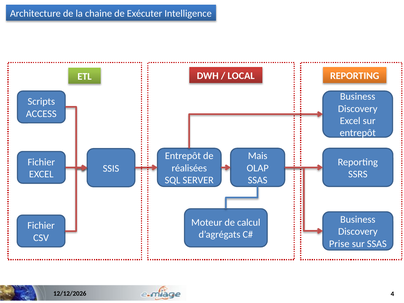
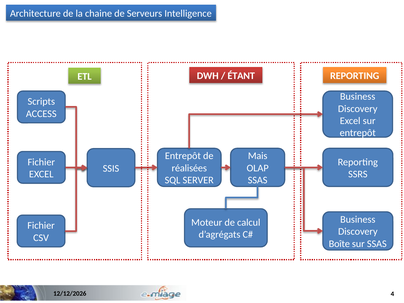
Exécuter: Exécuter -> Serveurs
LOCAL: LOCAL -> ÉTANT
Prise: Prise -> Boîte
